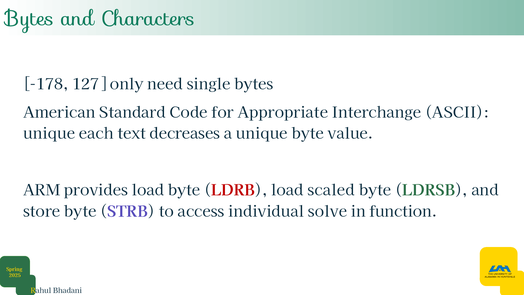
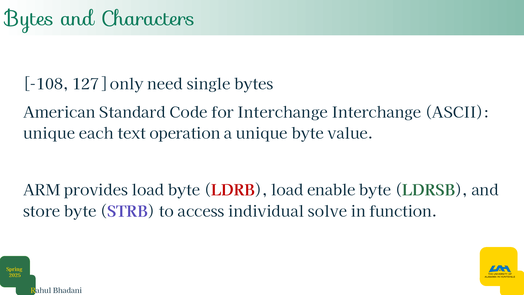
−178: −178 -> −108
for Appropriate: Appropriate -> Interchange
decreases: decreases -> operation
scaled: scaled -> enable
